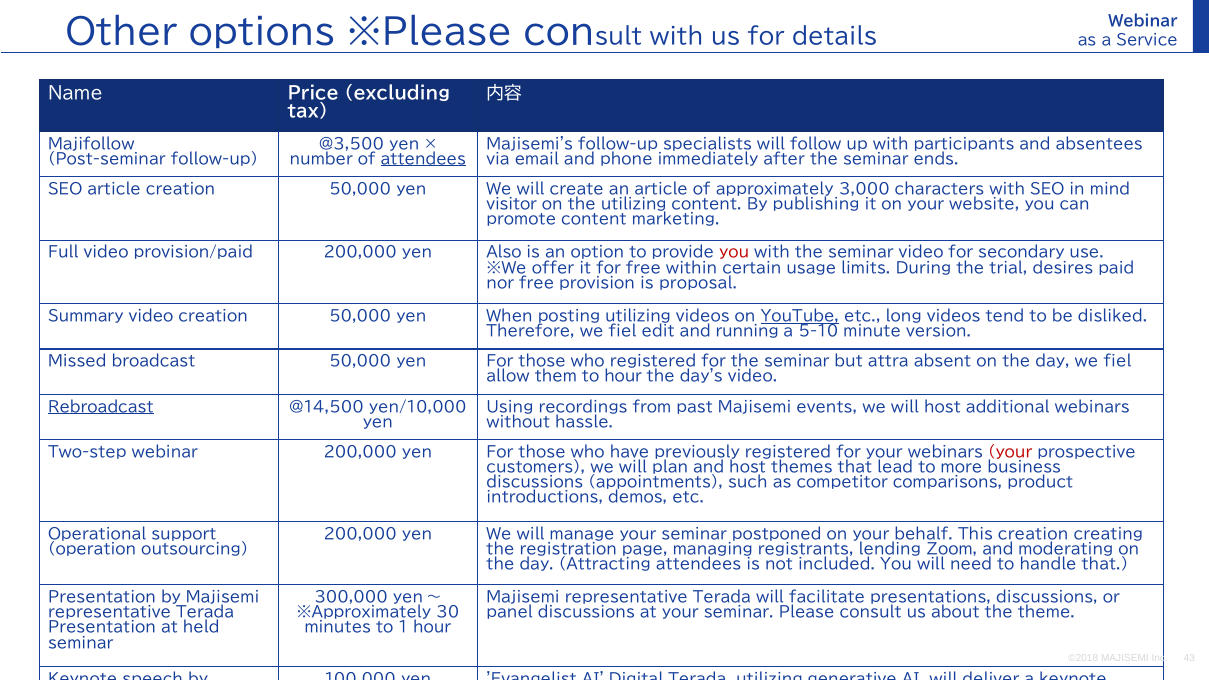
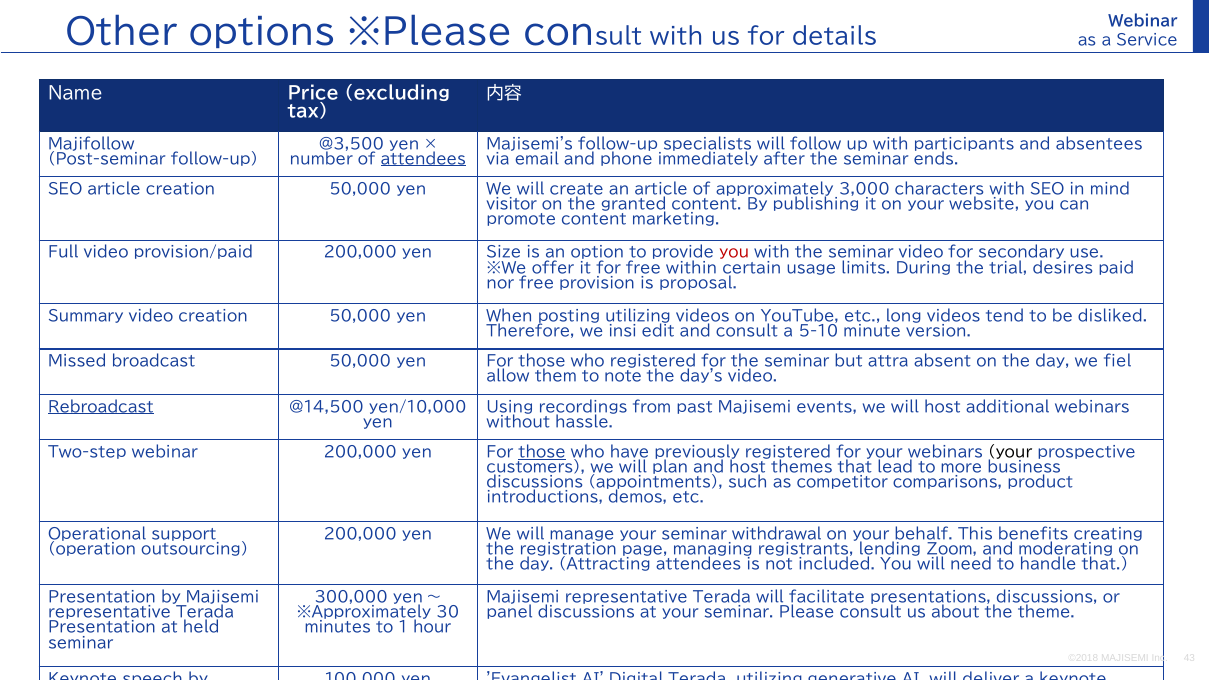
the utilizing: utilizing -> granted
yen Also: Also -> Size
YouTube at (800, 317) underline: present -> none
Therefore we fiel: fiel -> insi
and running: running -> consult
to hour: hour -> note
those at (542, 453) underline: none -> present
your at (1010, 453) colour: red -> black
postponed: postponed -> withdrawal
This creation: creation -> benefits
